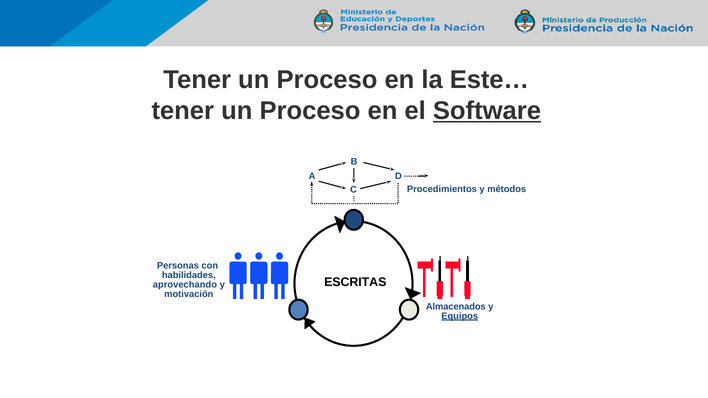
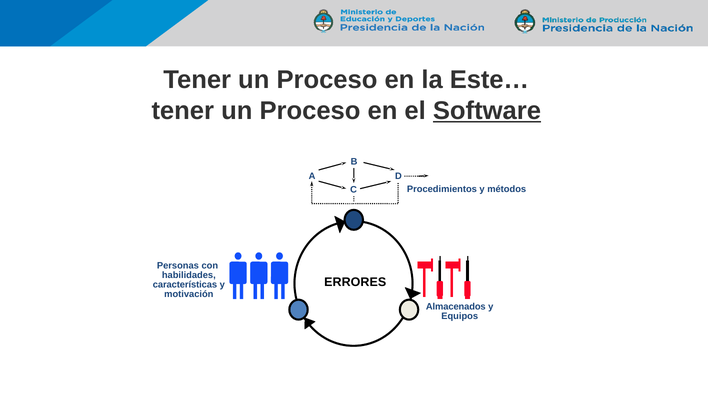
ESCRITAS: ESCRITAS -> ERRORES
aprovechando: aprovechando -> características
Equipos underline: present -> none
